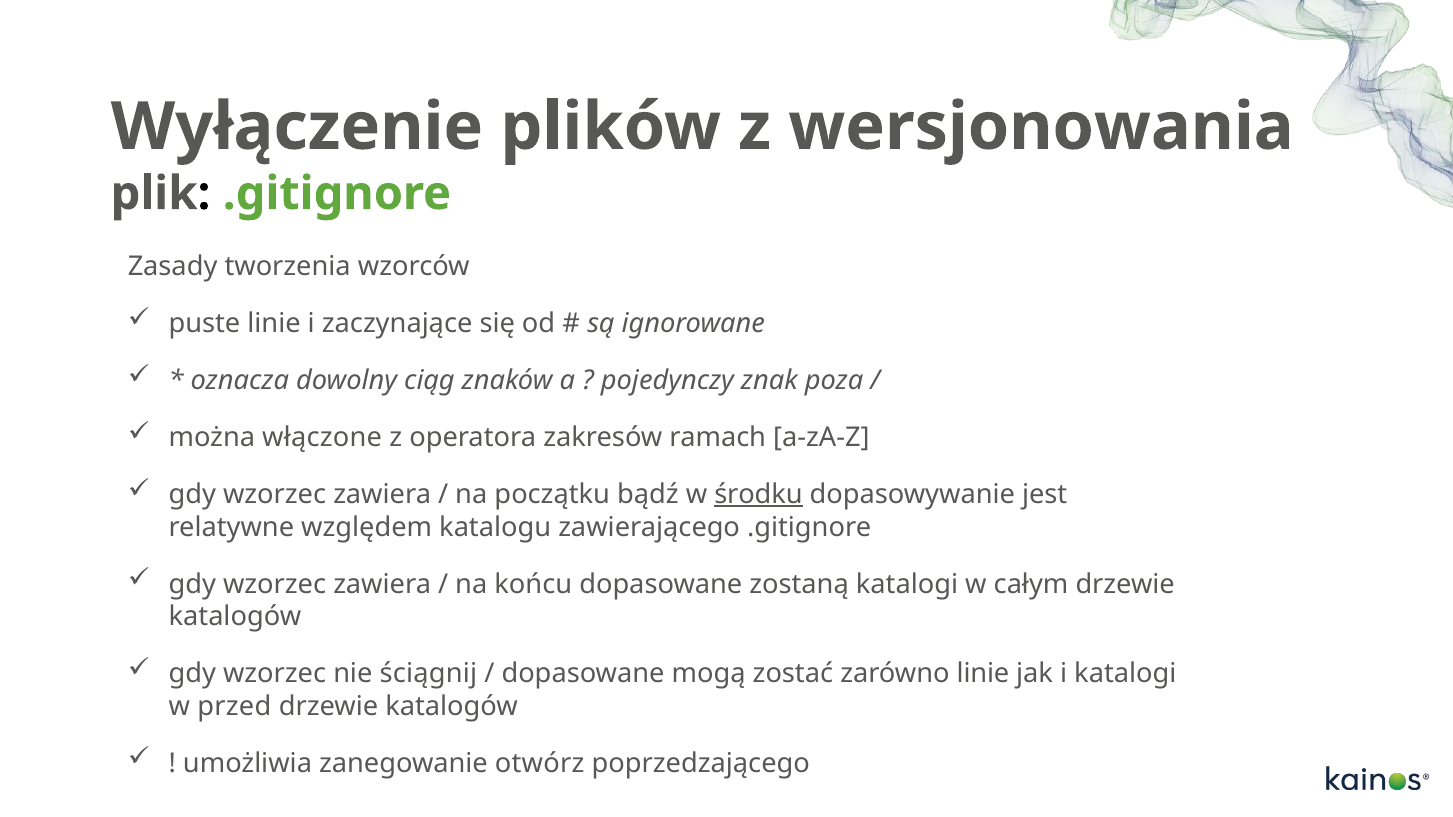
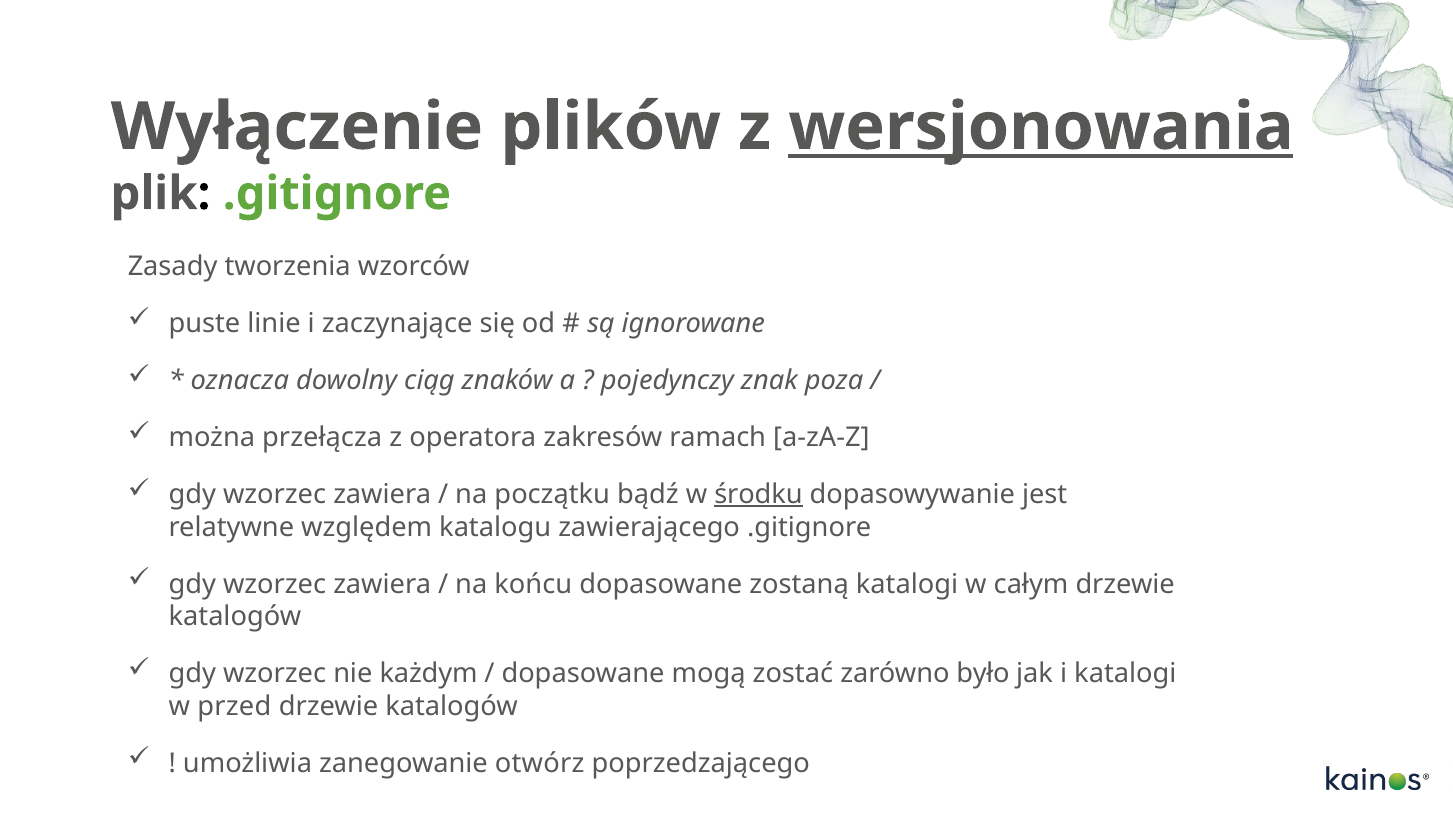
wersjonowania underline: none -> present
włączone: włączone -> przełącza
ściągnij: ściągnij -> każdym
zarówno linie: linie -> było
